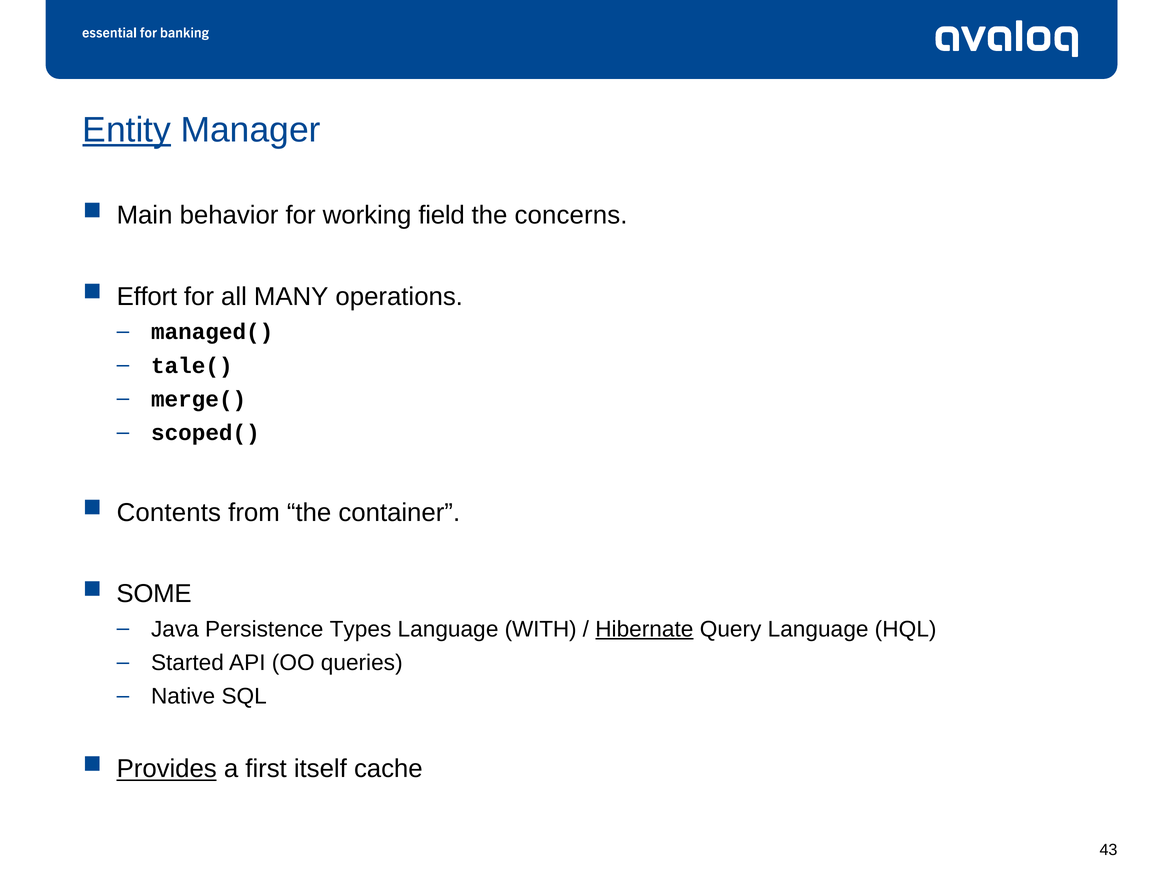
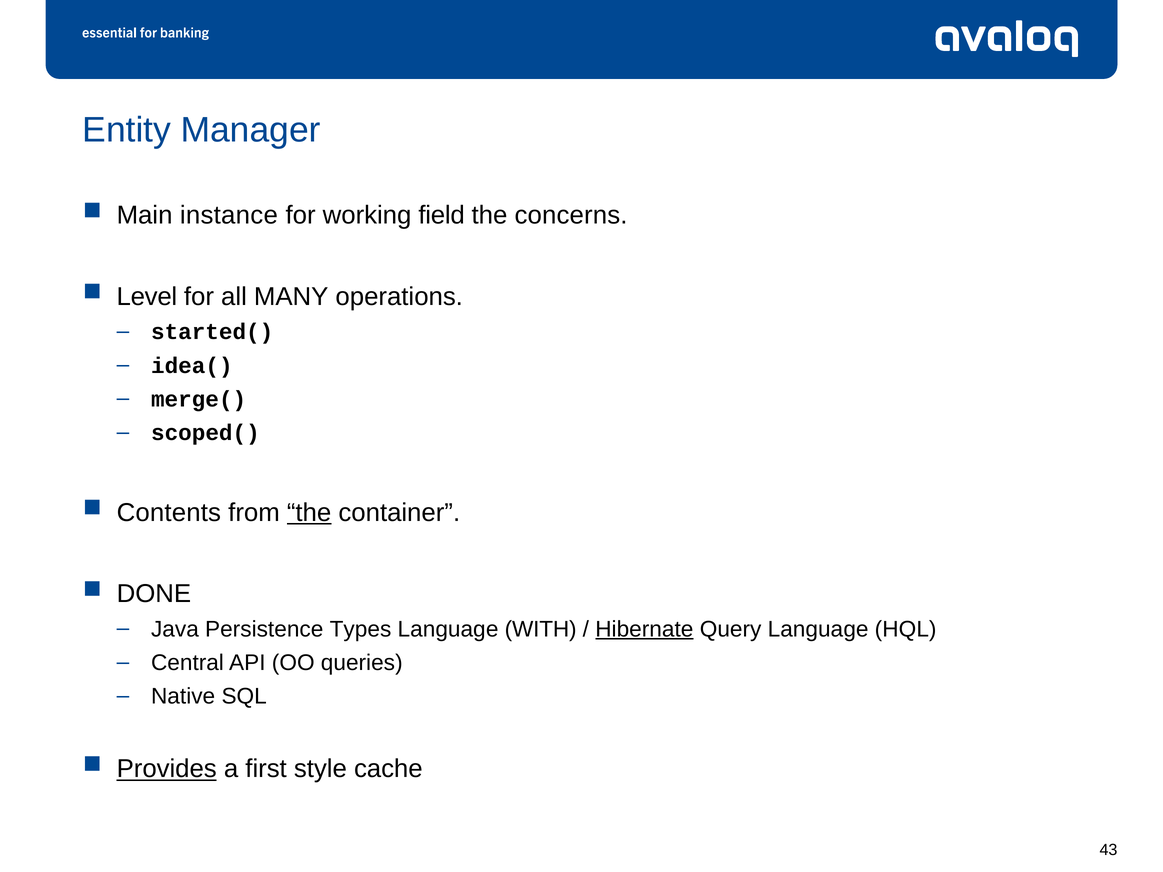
Entity underline: present -> none
behavior: behavior -> instance
Effort: Effort -> Level
managed(: managed( -> started(
tale(: tale( -> idea(
the at (309, 513) underline: none -> present
SOME: SOME -> DONE
Started: Started -> Central
itself: itself -> style
